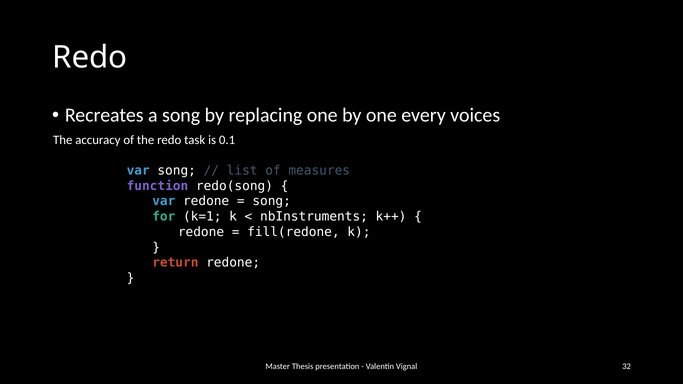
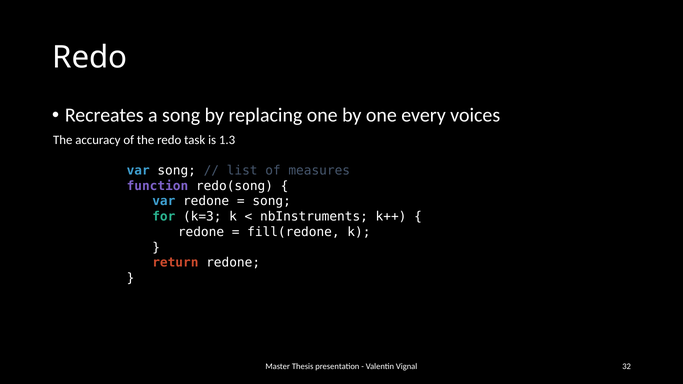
0.1: 0.1 -> 1.3
k=1: k=1 -> k=3
